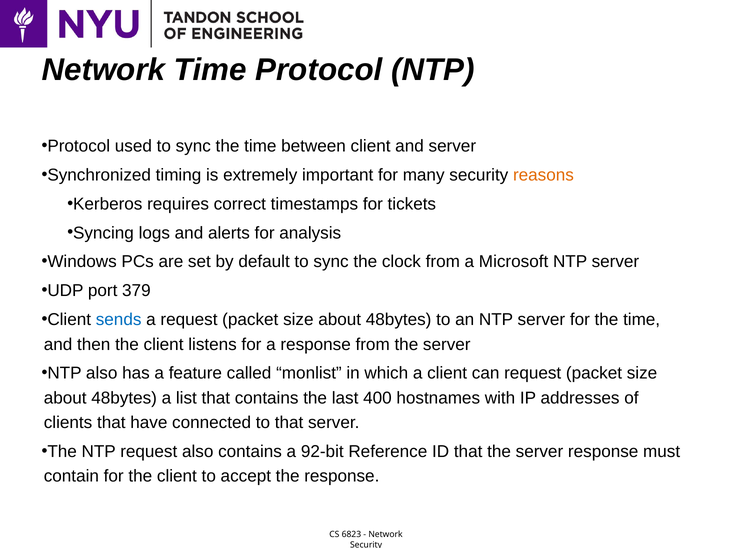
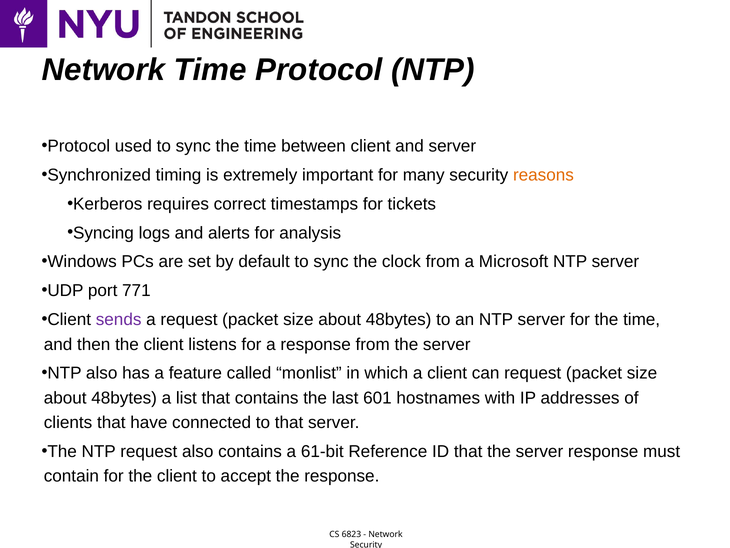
379: 379 -> 771
sends colour: blue -> purple
400: 400 -> 601
92-bit: 92-bit -> 61-bit
